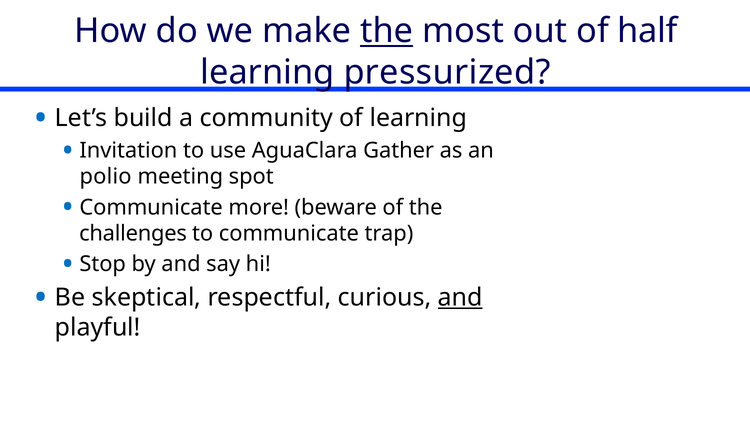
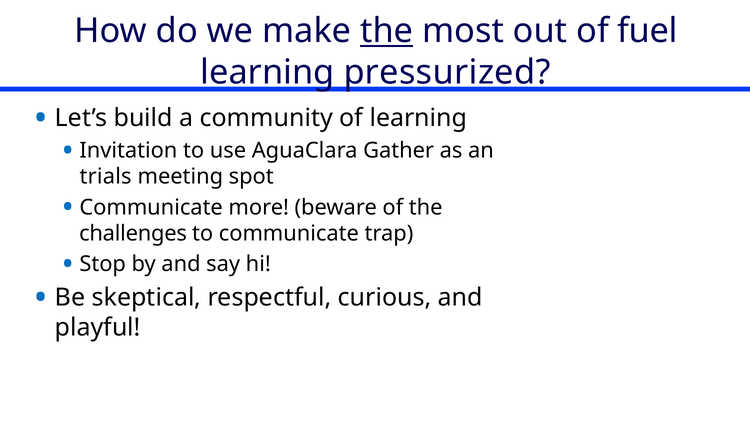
half: half -> fuel
polio: polio -> trials
and at (460, 297) underline: present -> none
